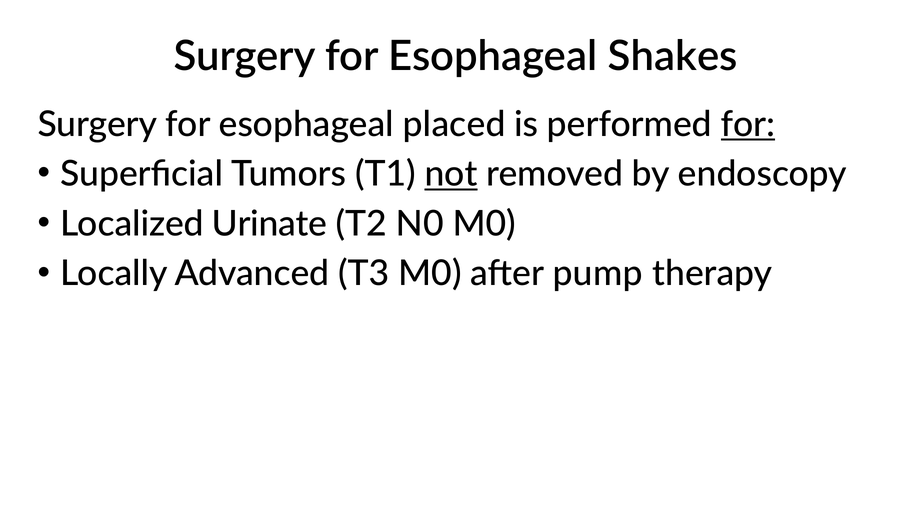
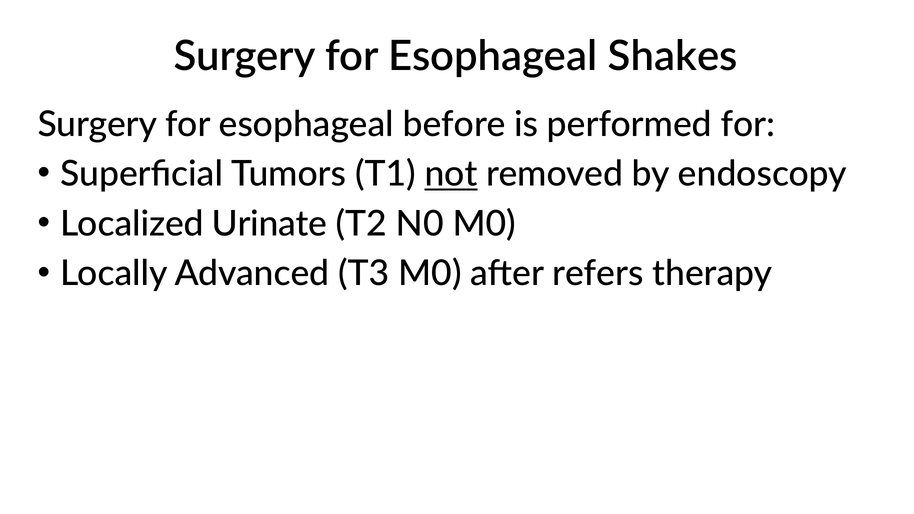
placed: placed -> before
for at (748, 124) underline: present -> none
pump: pump -> refers
